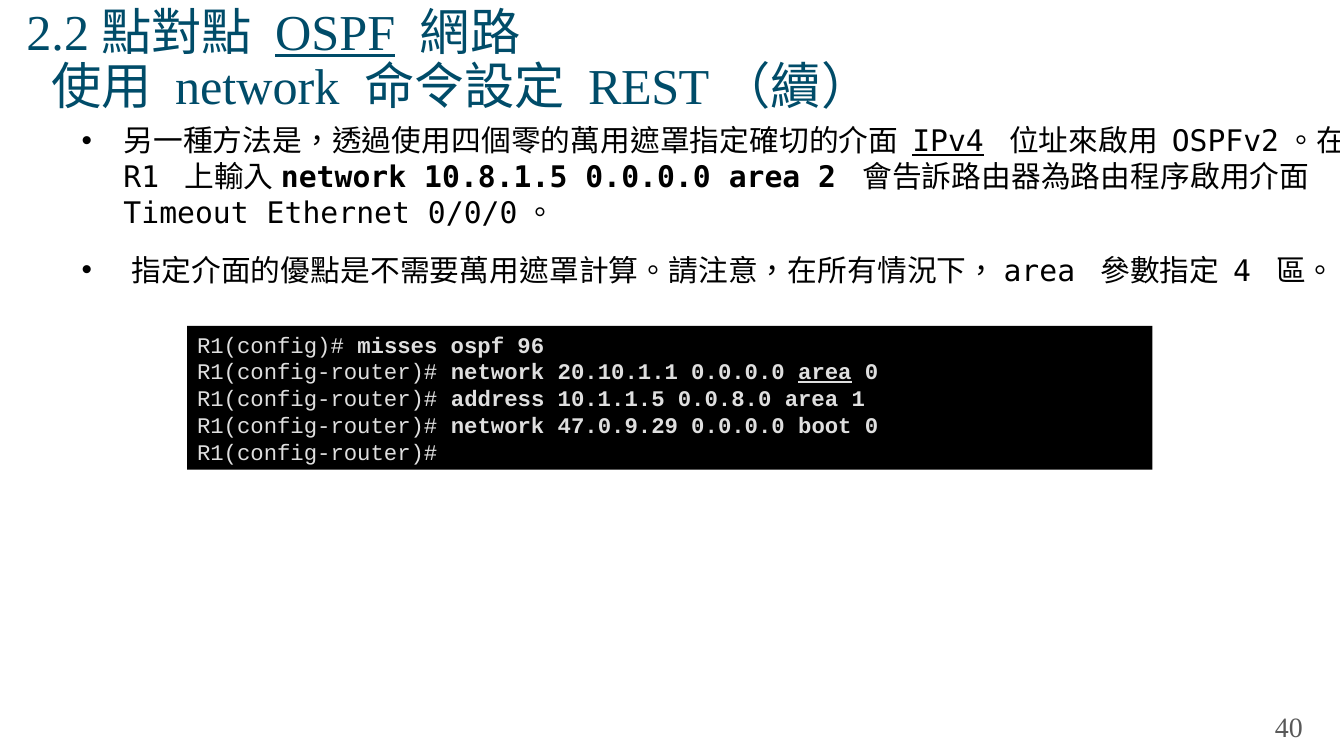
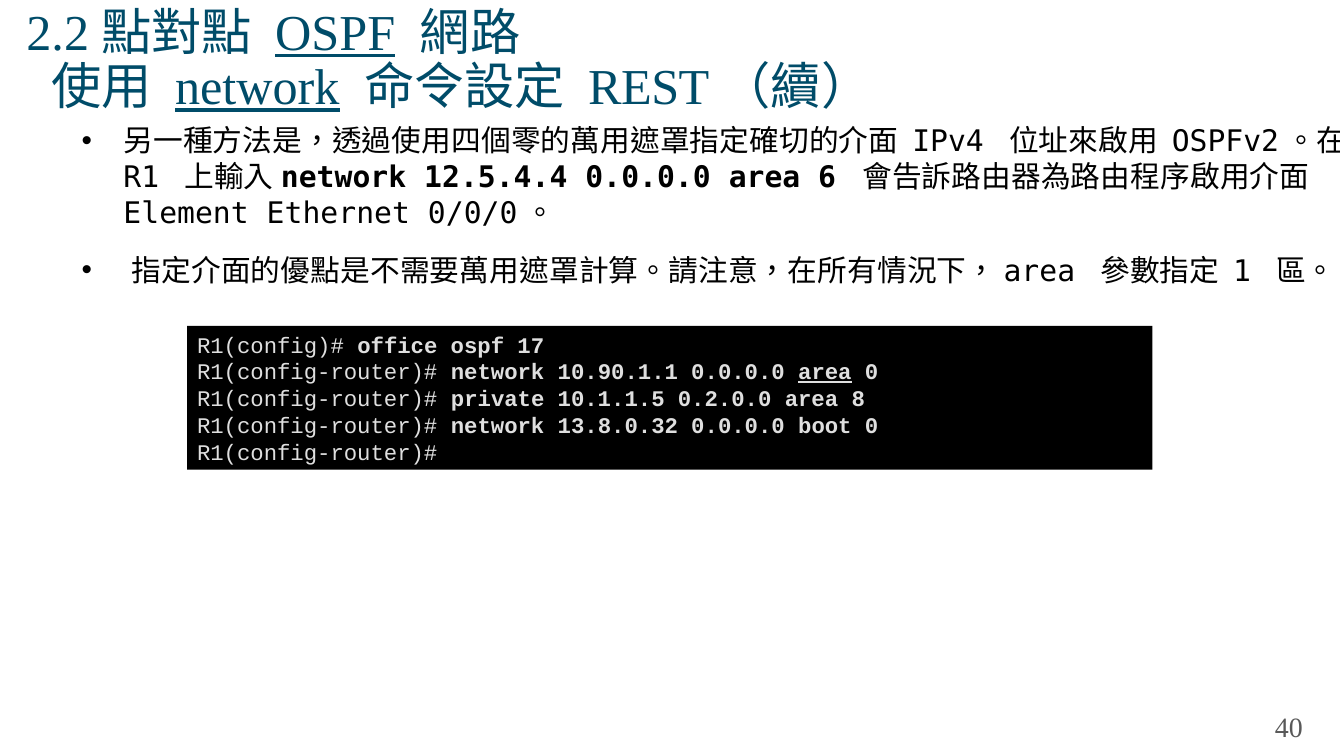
network at (257, 88) underline: none -> present
IPv4 underline: present -> none
10.8.1.5: 10.8.1.5 -> 12.5.4.4
2: 2 -> 6
Timeout: Timeout -> Element
4: 4 -> 1
misses: misses -> office
96: 96 -> 17
20.10.1.1: 20.10.1.1 -> 10.90.1.1
address: address -> private
0.0.8.0: 0.0.8.0 -> 0.2.0.0
1: 1 -> 8
47.0.9.29: 47.0.9.29 -> 13.8.0.32
